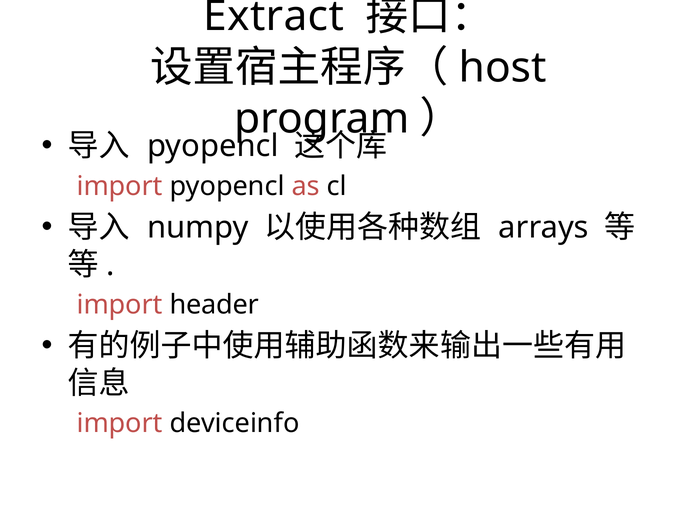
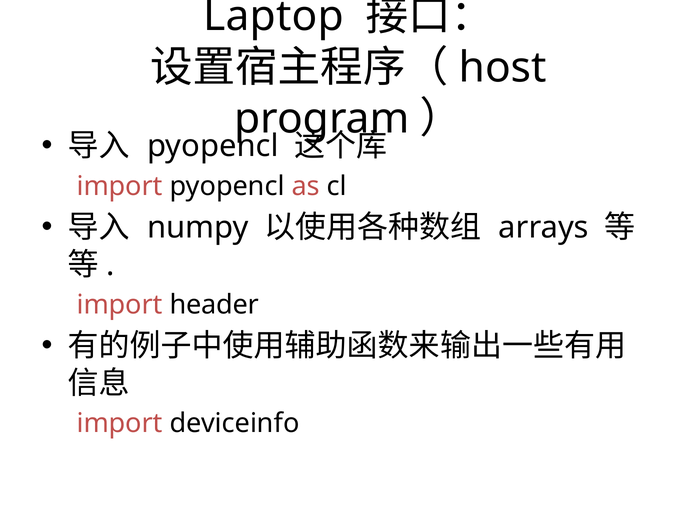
Extract: Extract -> Laptop
